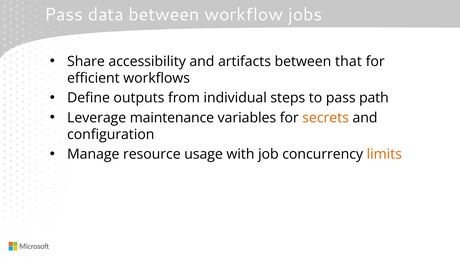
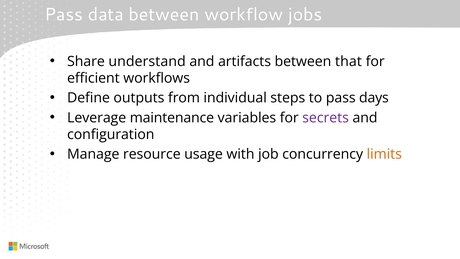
accessibility: accessibility -> understand
path: path -> days
secrets colour: orange -> purple
